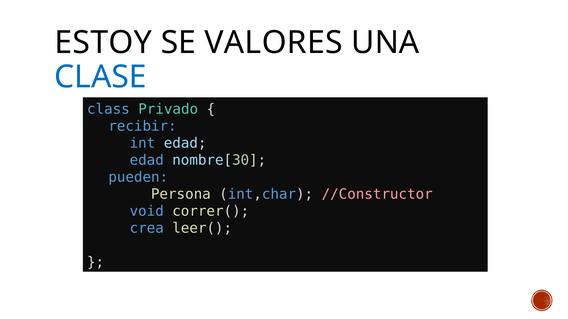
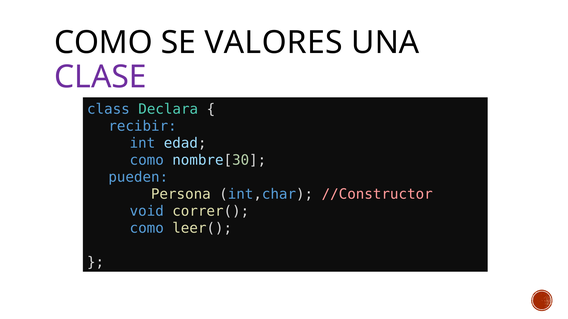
ESTOY at (103, 43): ESTOY -> COMO
CLASE colour: blue -> purple
Privado: Privado -> Declara
edad at (147, 160): edad -> como
crea at (147, 228): crea -> como
